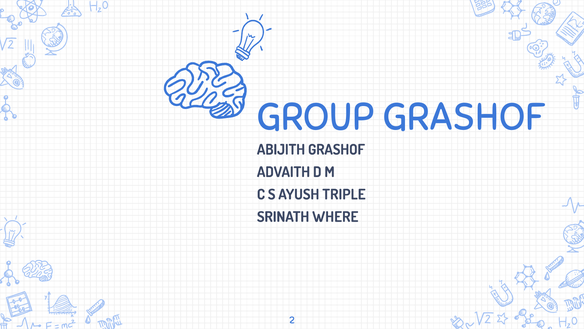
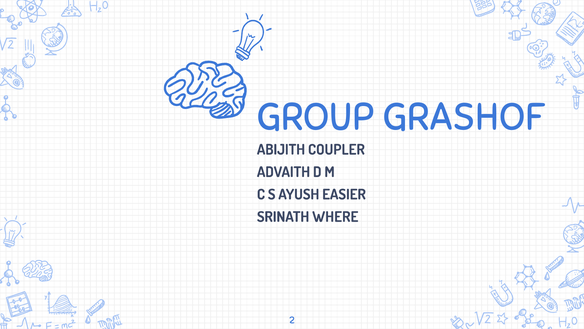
ABIJITH GRASHOF: GRASHOF -> COUPLER
TRIPLE: TRIPLE -> EASIER
